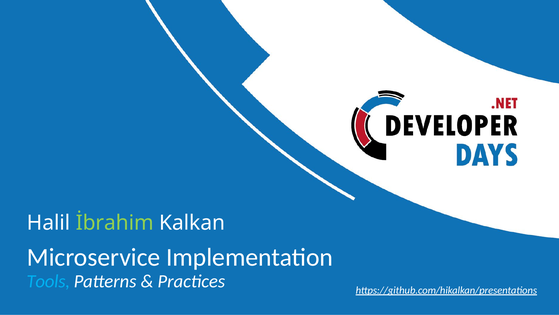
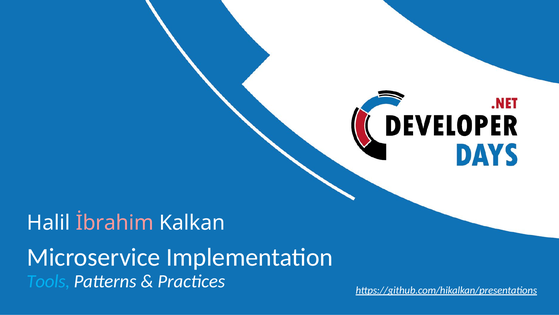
İbrahim colour: light green -> pink
